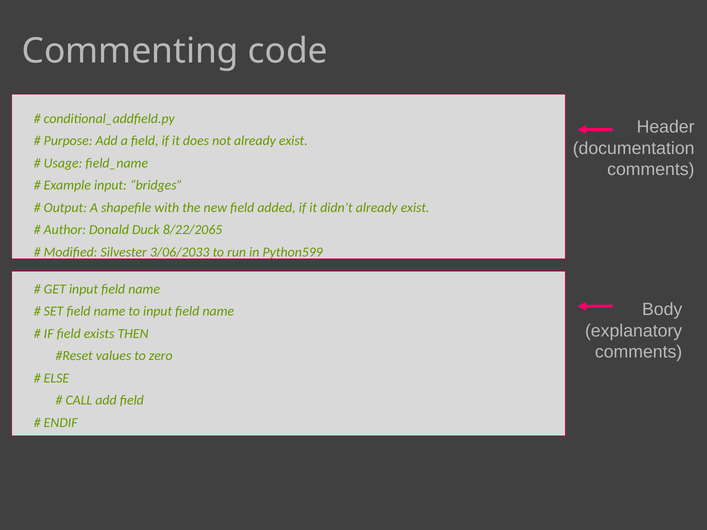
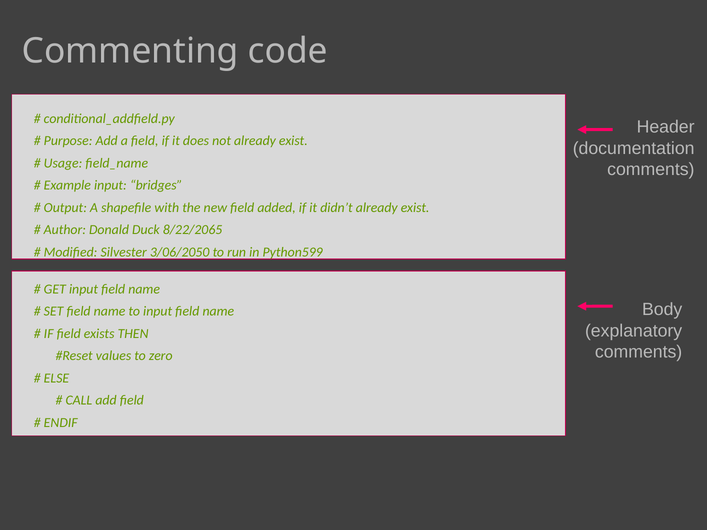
3/06/2033: 3/06/2033 -> 3/06/2050
